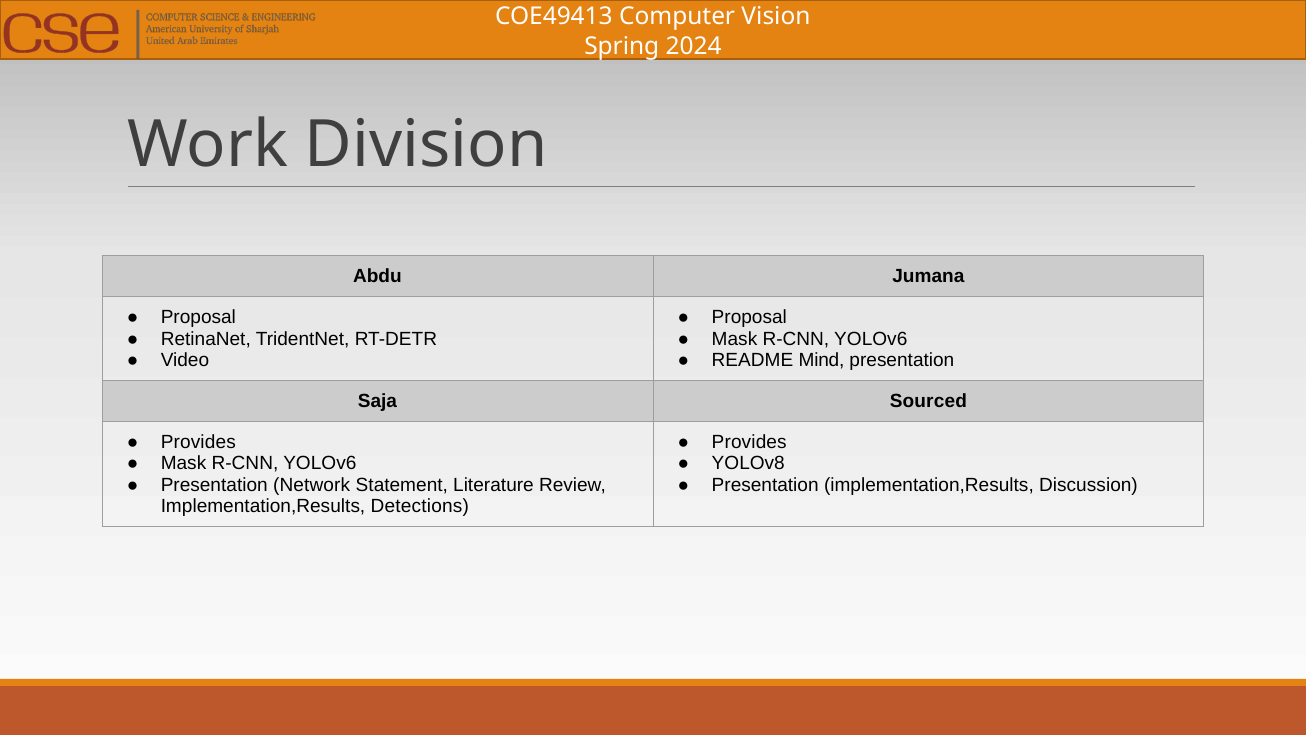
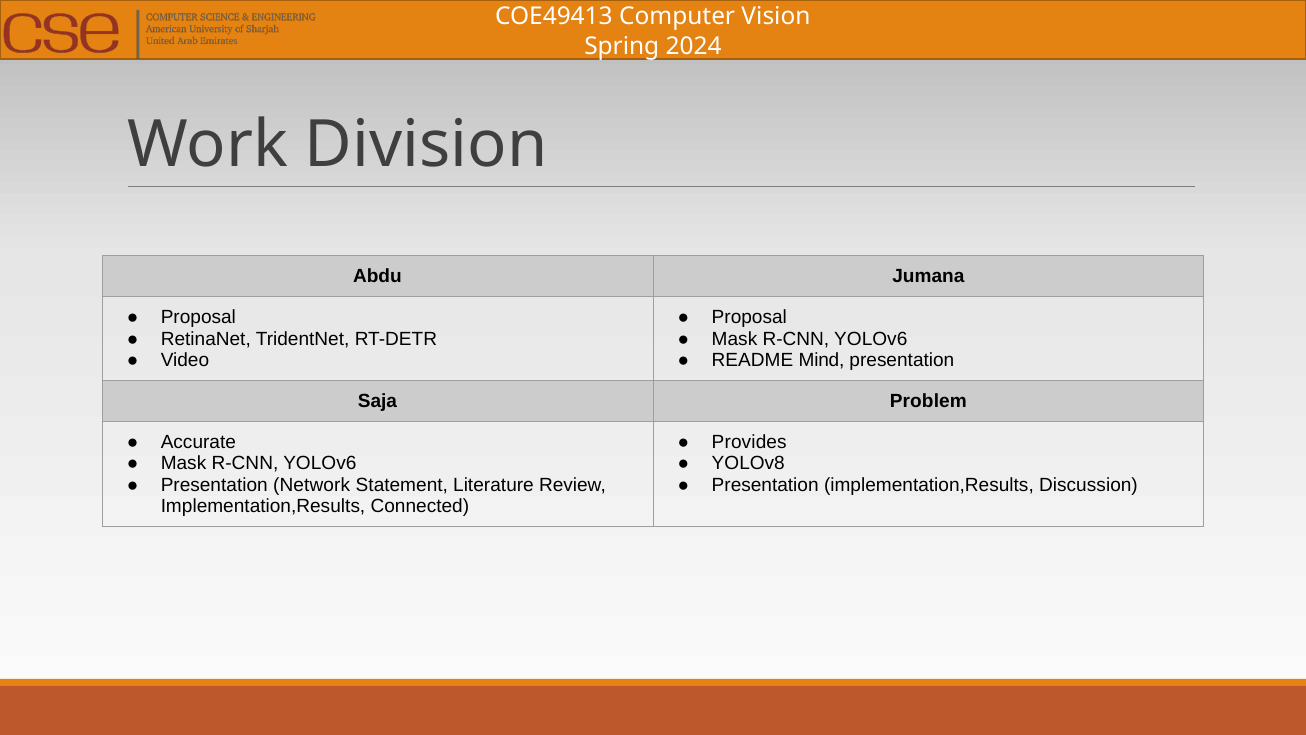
Sourced: Sourced -> Problem
Provides at (198, 442): Provides -> Accurate
Detections: Detections -> Connected
